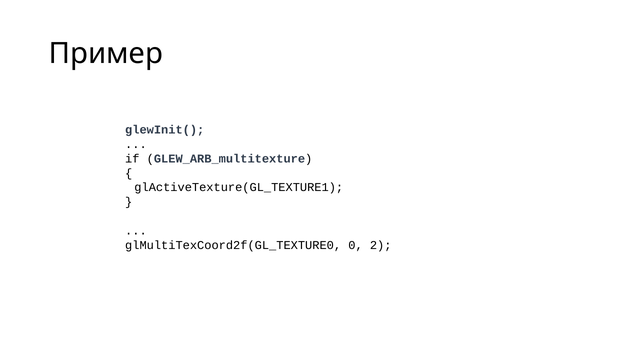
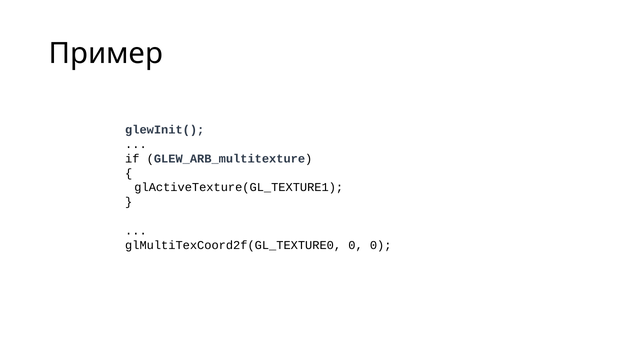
0 2: 2 -> 0
